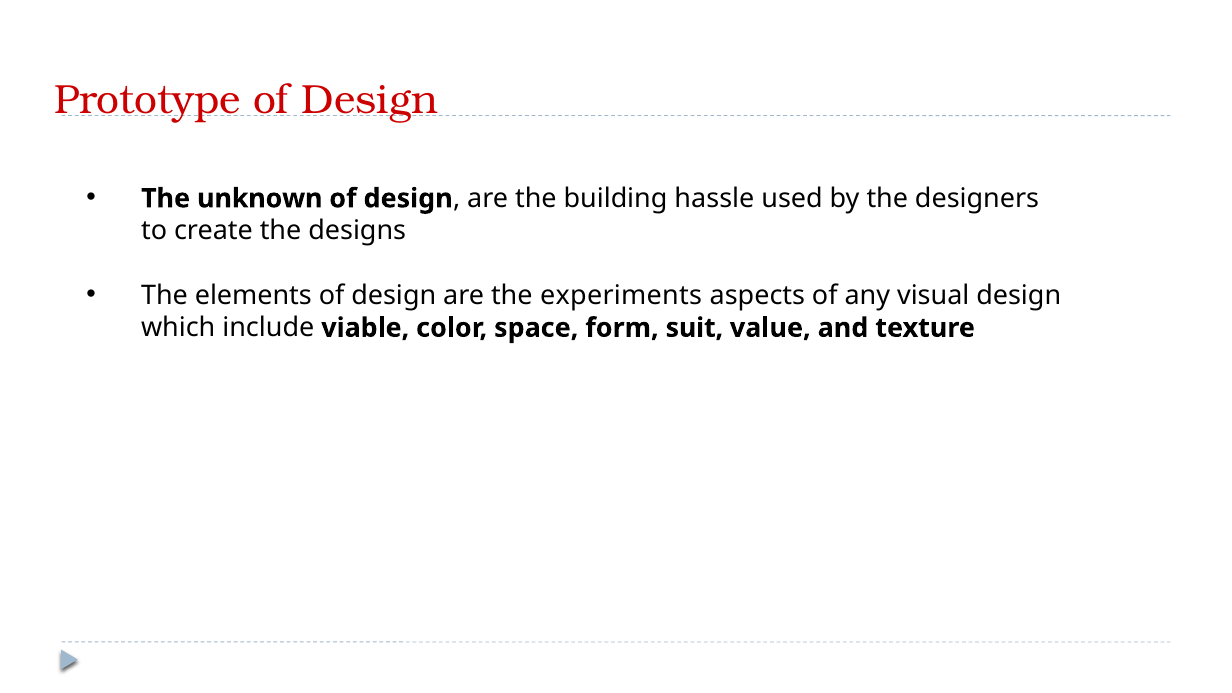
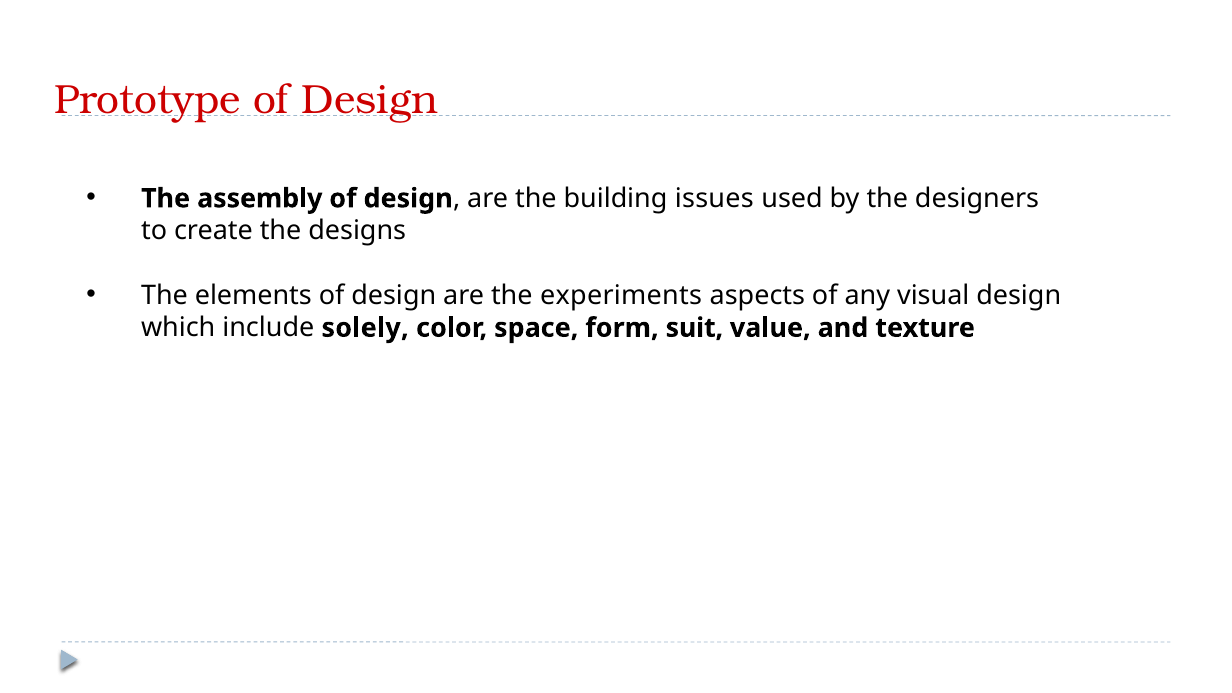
unknown: unknown -> assembly
hassle: hassle -> issues
viable: viable -> solely
